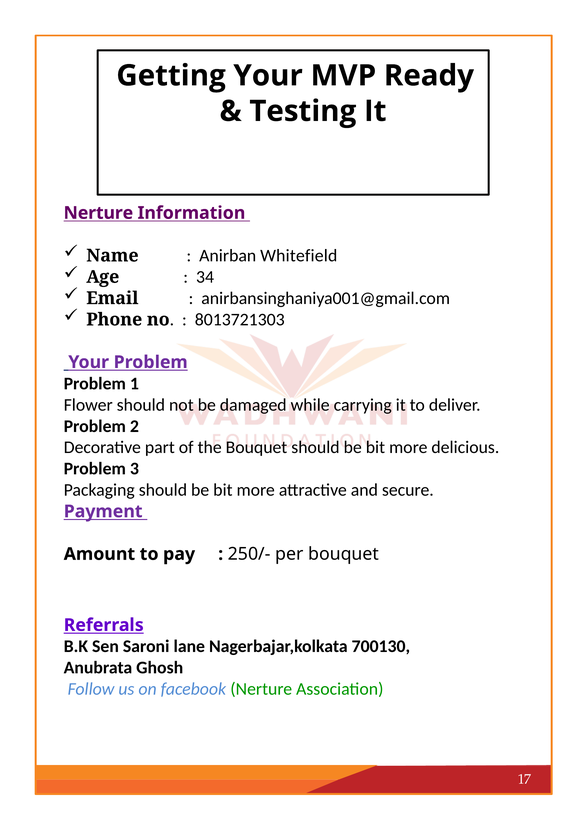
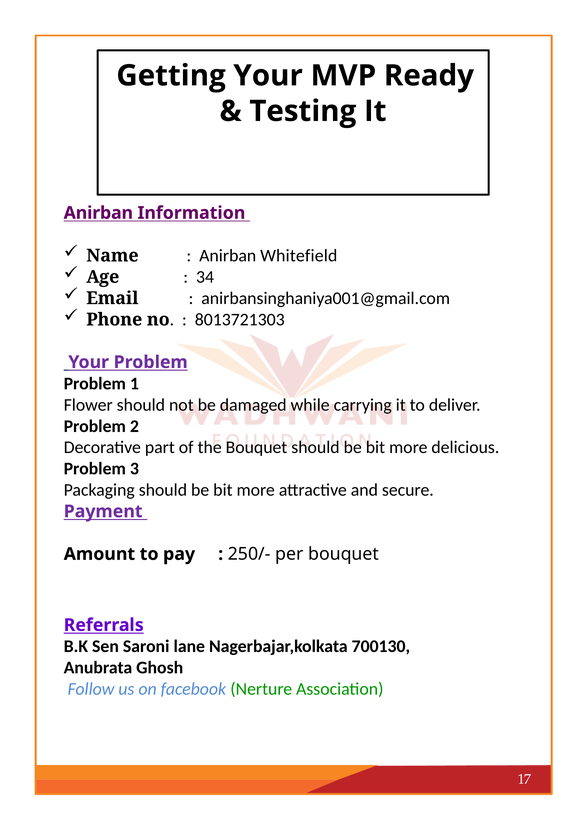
Nerture at (98, 213): Nerture -> Anirban
